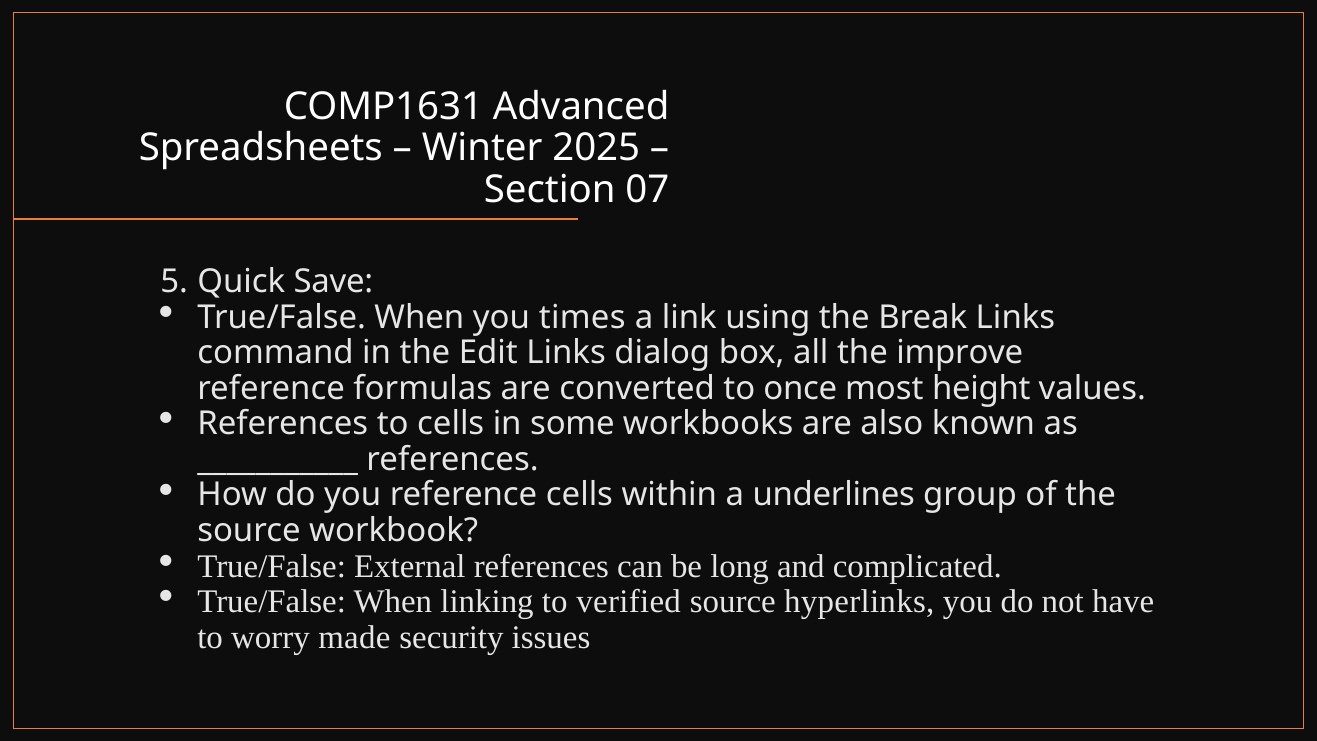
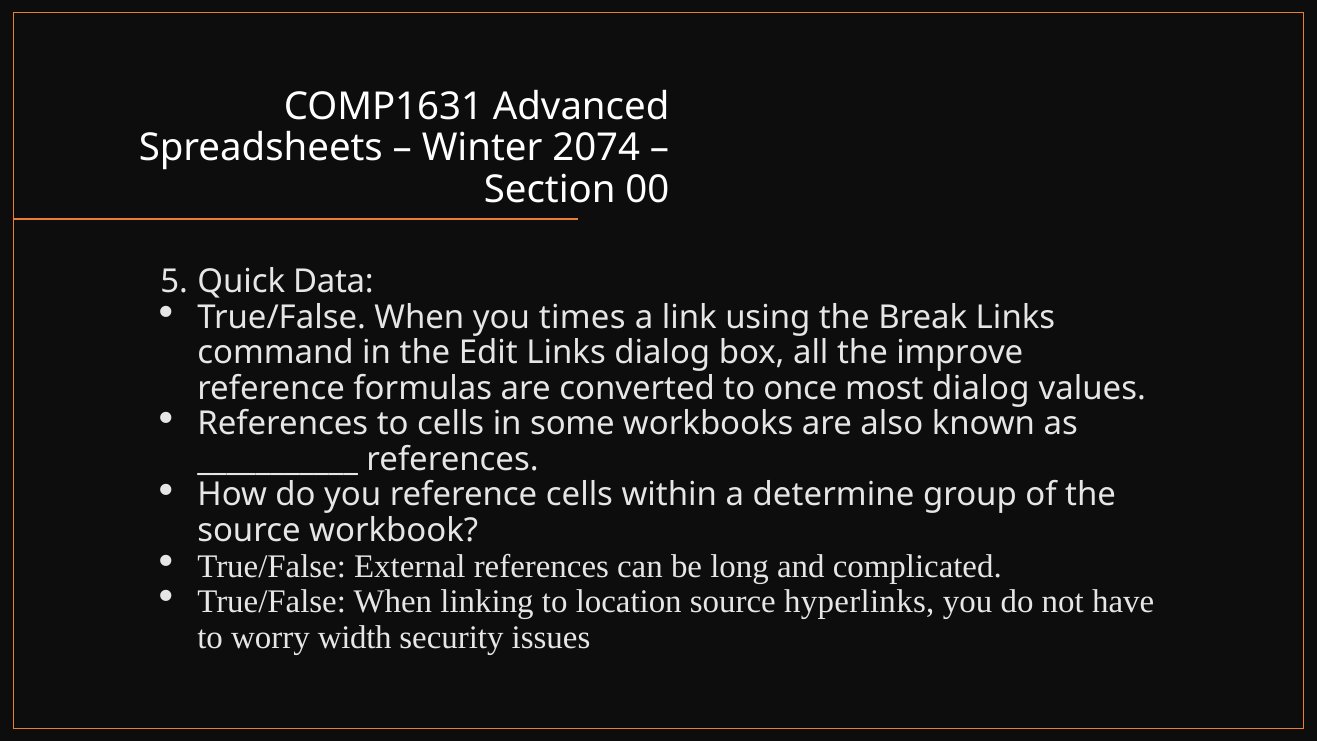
2025: 2025 -> 2074
07: 07 -> 00
Save: Save -> Data
most height: height -> dialog
underlines: underlines -> determine
verified: verified -> location
made: made -> width
